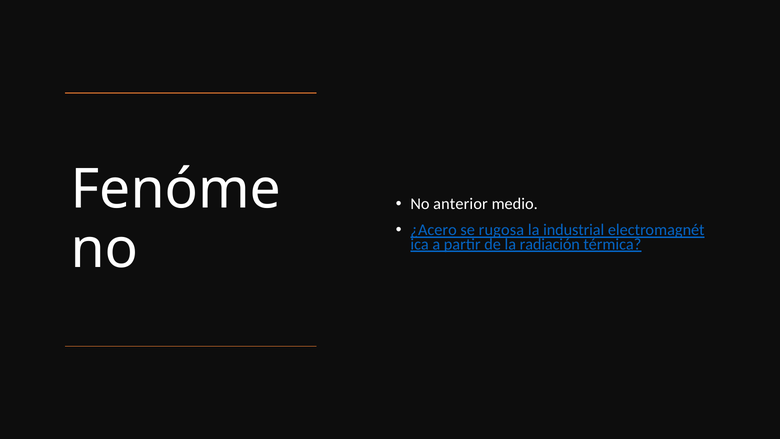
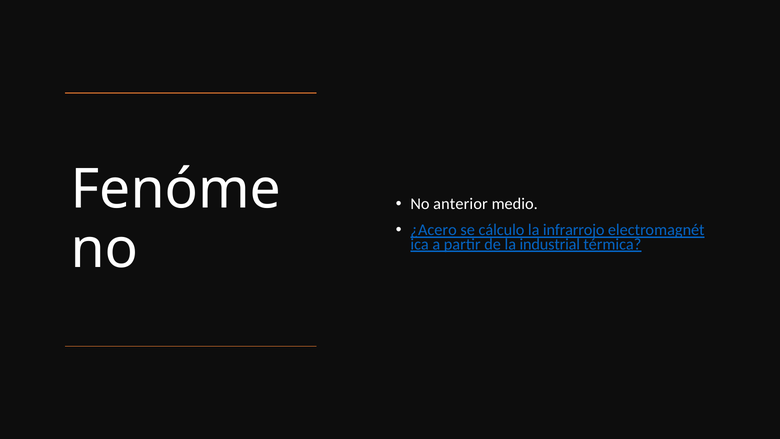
rugosa: rugosa -> cálculo
industrial: industrial -> infrarrojo
radiación: radiación -> industrial
